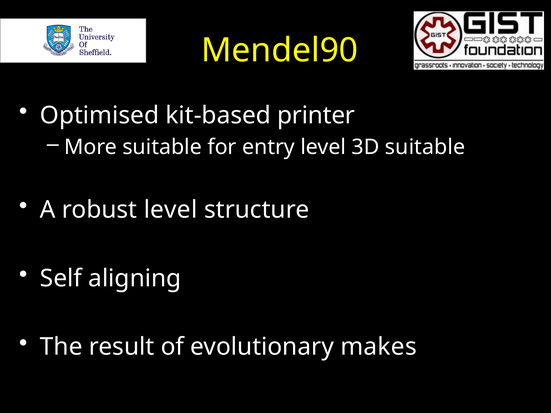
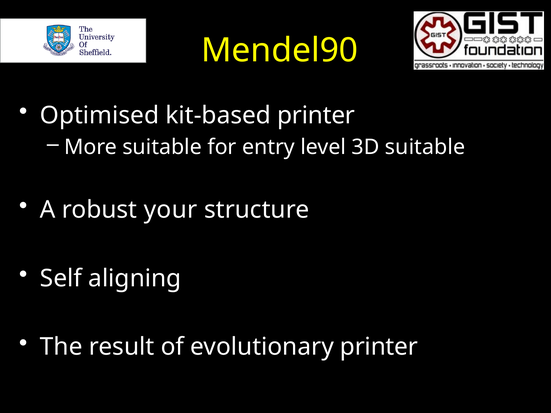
robust level: level -> your
evolutionary makes: makes -> printer
